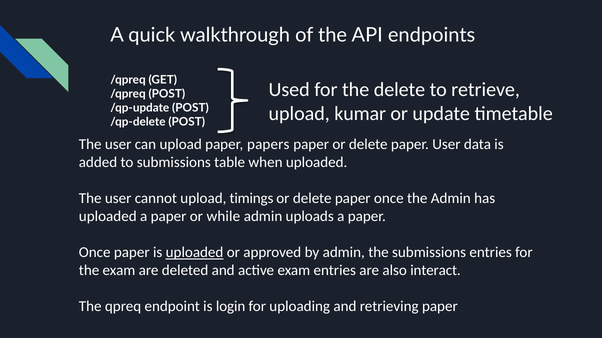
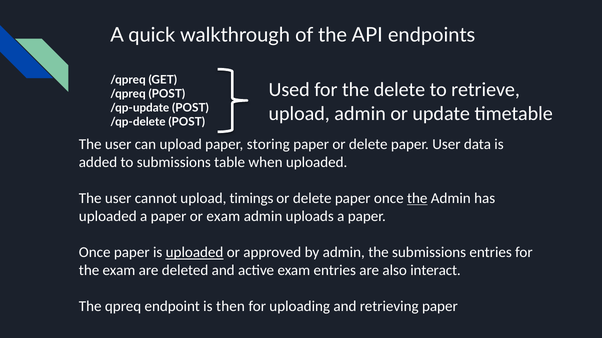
upload kumar: kumar -> admin
papers: papers -> storing
the at (417, 199) underline: none -> present
or while: while -> exam
login: login -> then
